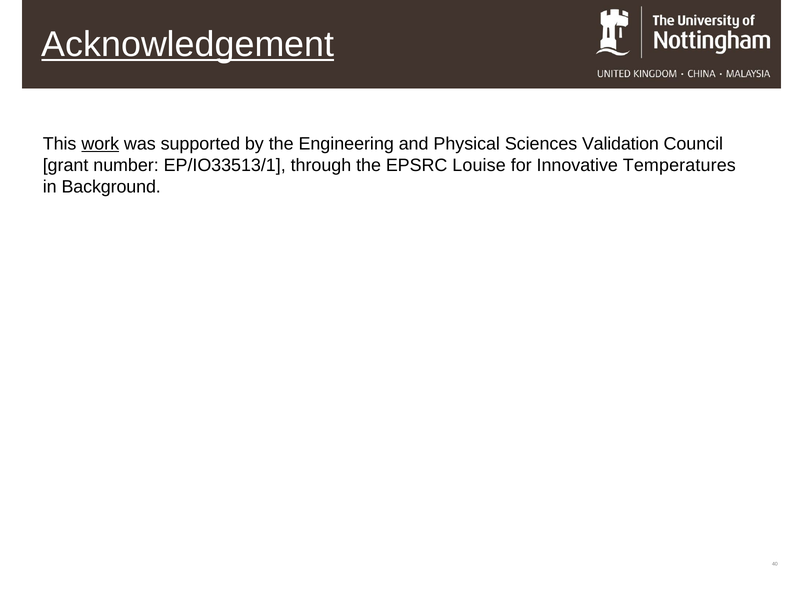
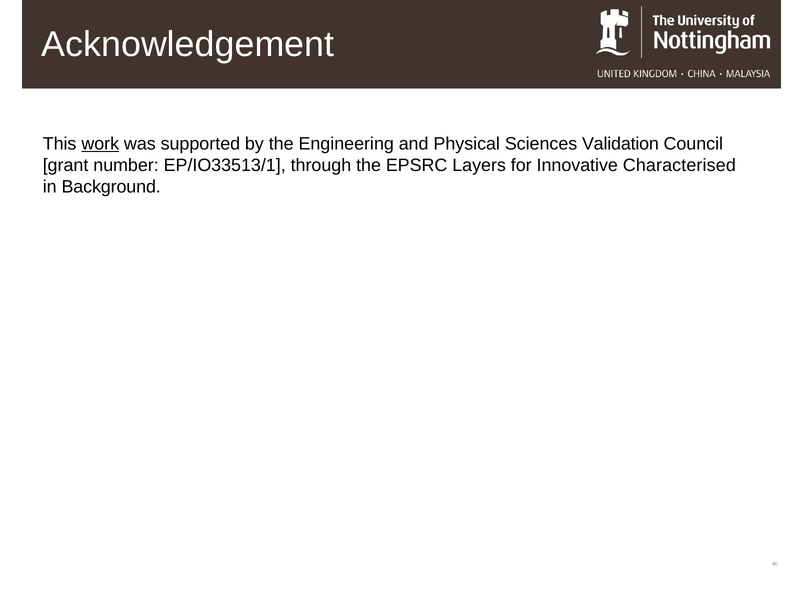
Acknowledgement underline: present -> none
Louise: Louise -> Layers
Temperatures: Temperatures -> Characterised
